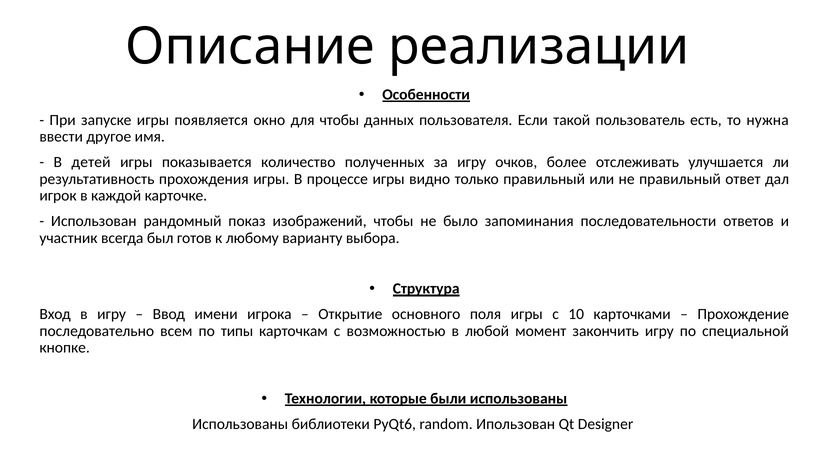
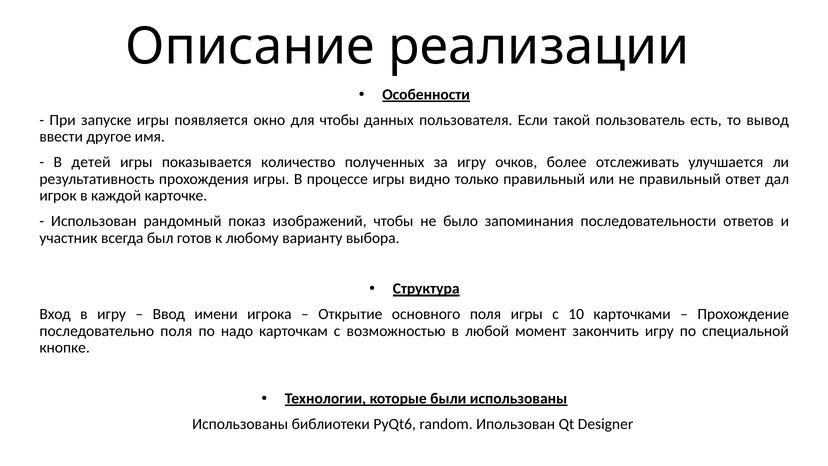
нужна: нужна -> вывод
последовательно всем: всем -> поля
типы: типы -> надо
